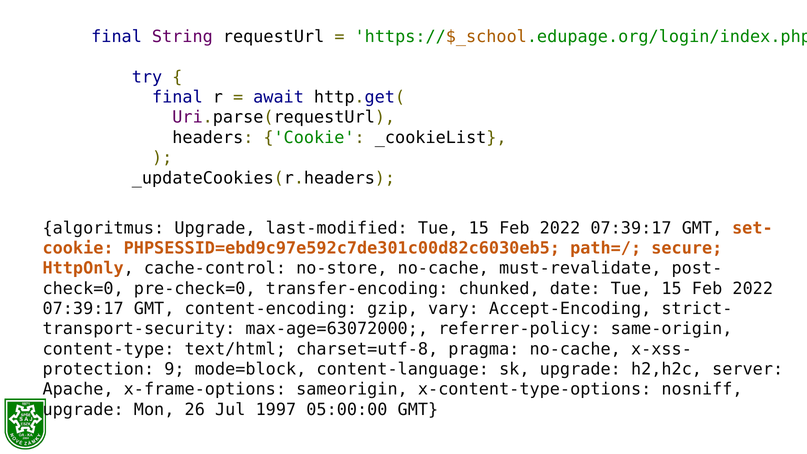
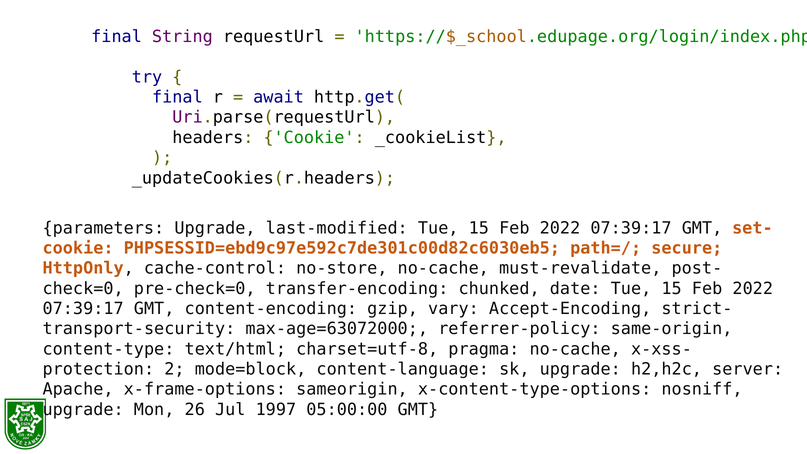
algoritmus: algoritmus -> parameters
9: 9 -> 2
